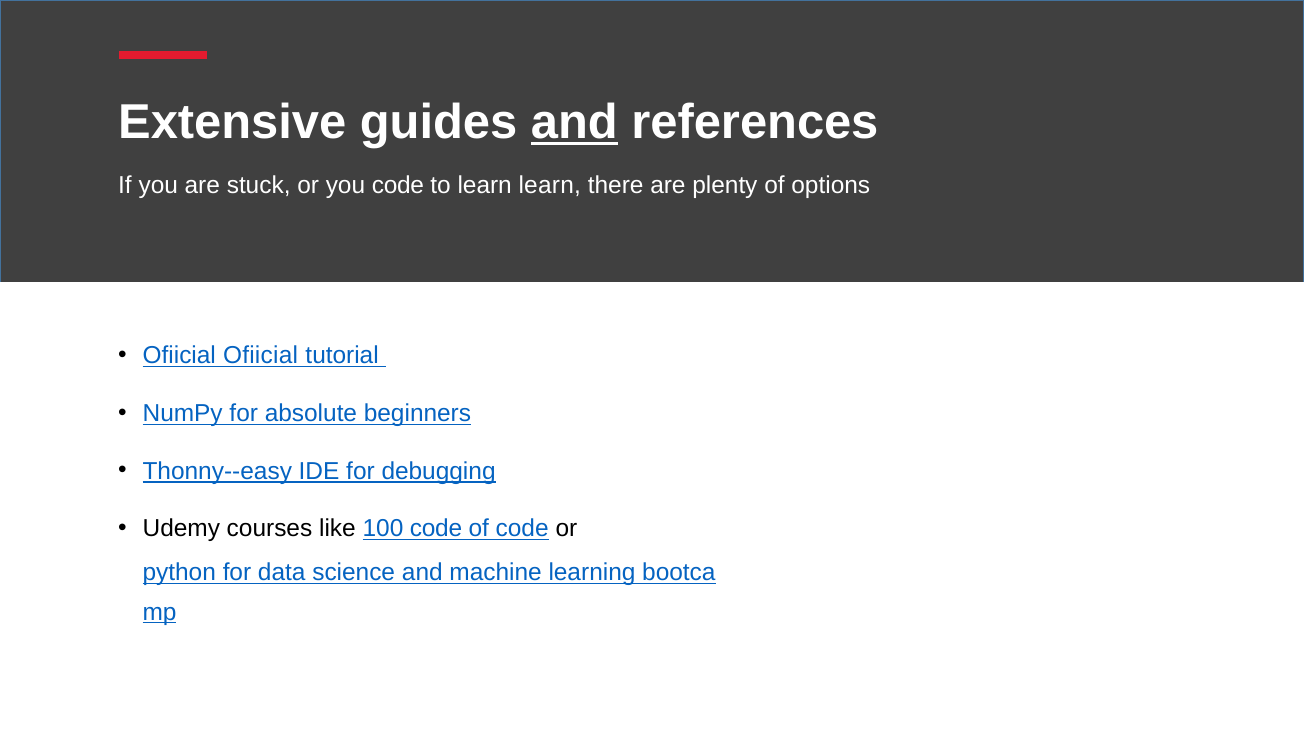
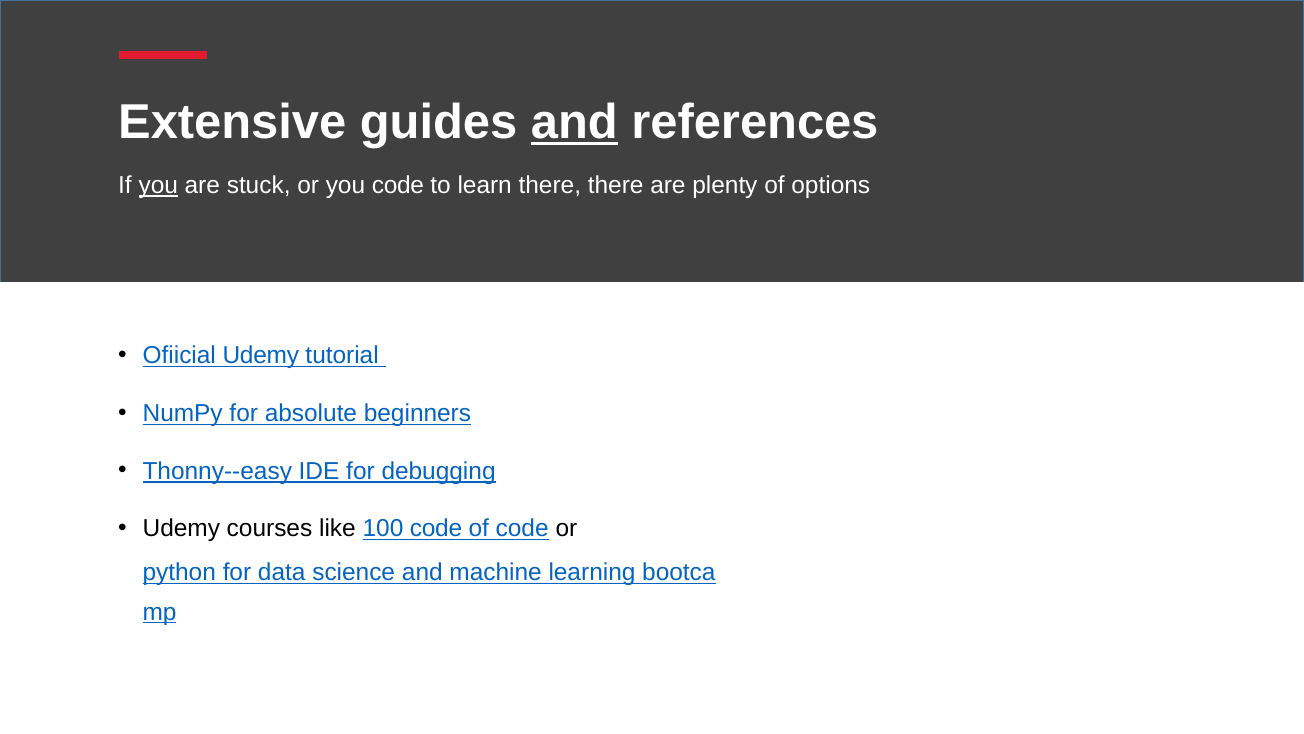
you at (158, 185) underline: none -> present
learn learn: learn -> there
Ofiicial Ofiicial: Ofiicial -> Udemy
